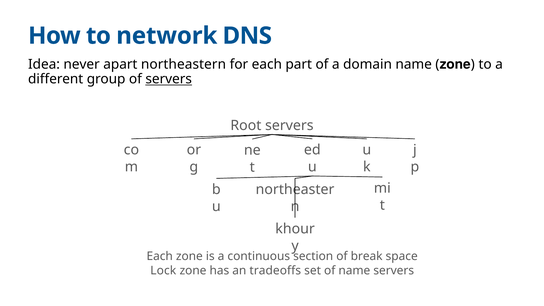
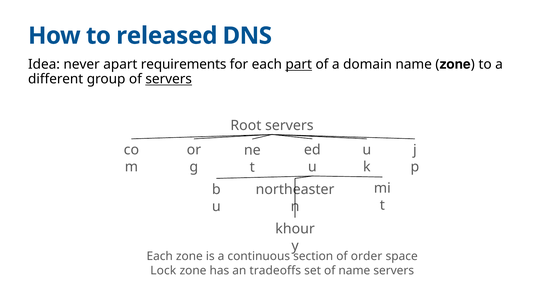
network: network -> released
northeastern: northeastern -> requirements
part underline: none -> present
break: break -> order
